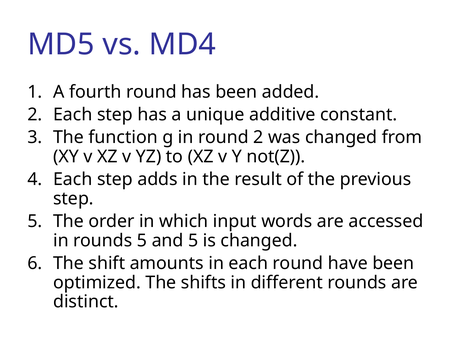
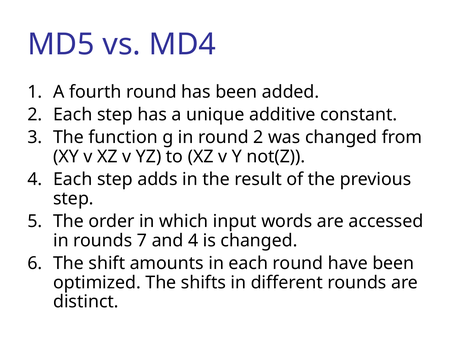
rounds 5: 5 -> 7
and 5: 5 -> 4
